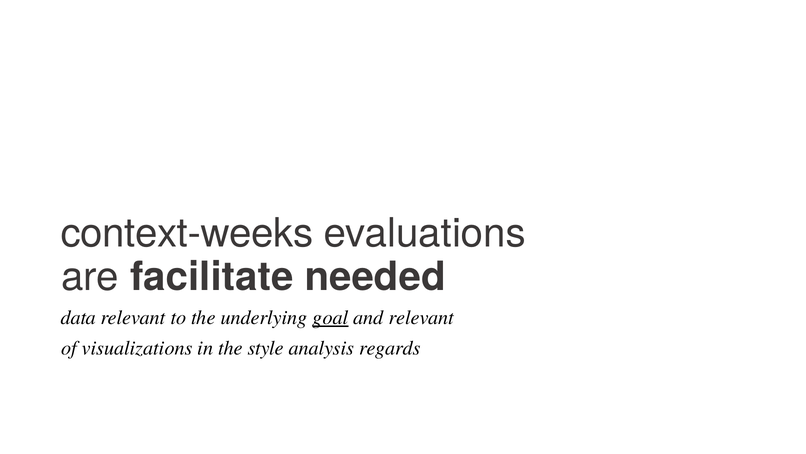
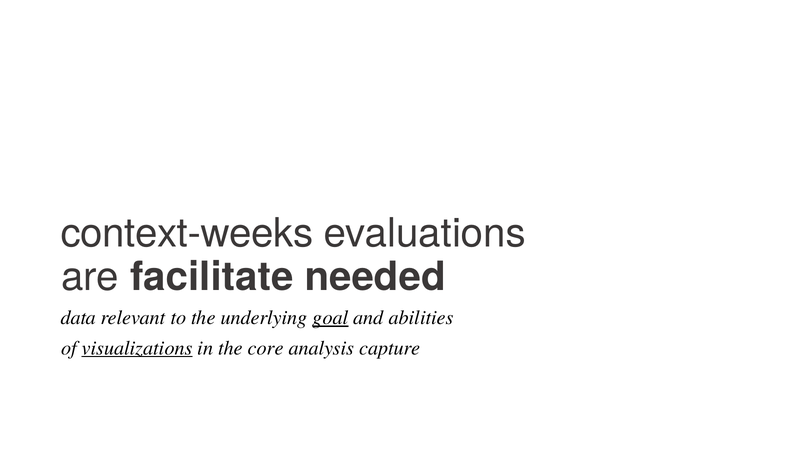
and relevant: relevant -> abilities
visualizations underline: none -> present
style: style -> core
regards: regards -> capture
